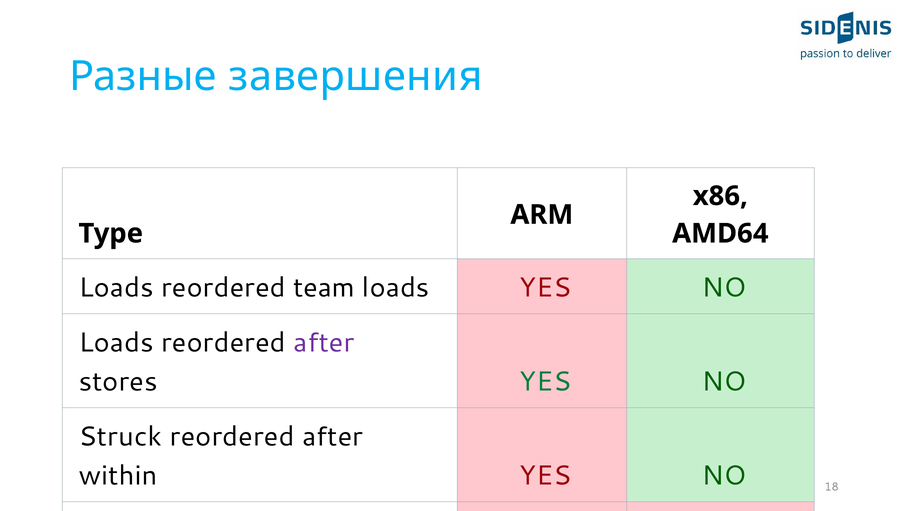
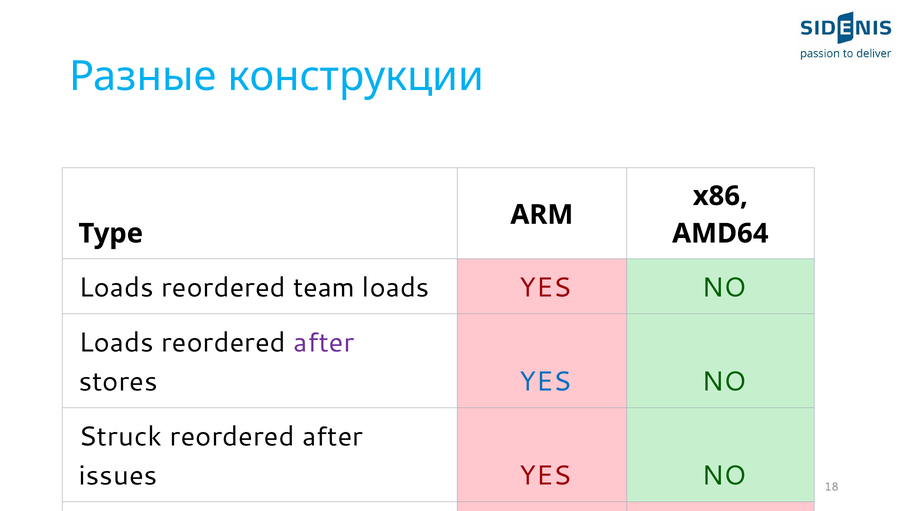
завершения: завершения -> конструкции
YES at (546, 382) colour: green -> blue
within: within -> issues
